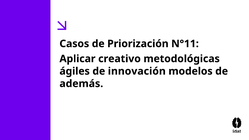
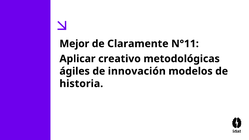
Casos: Casos -> Mejor
Priorización: Priorización -> Claramente
además: además -> historia
